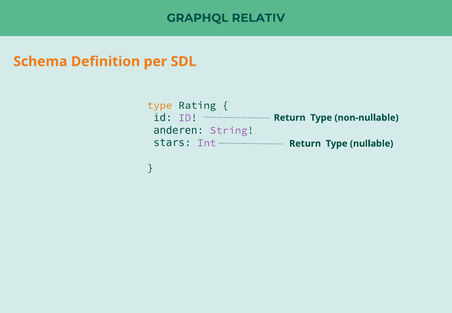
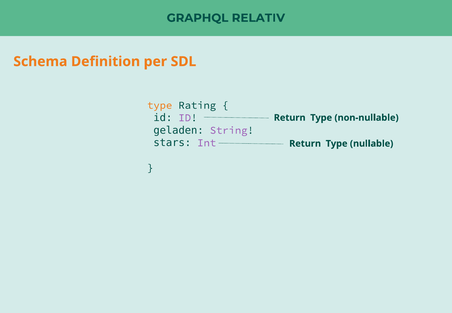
anderen: anderen -> geladen
